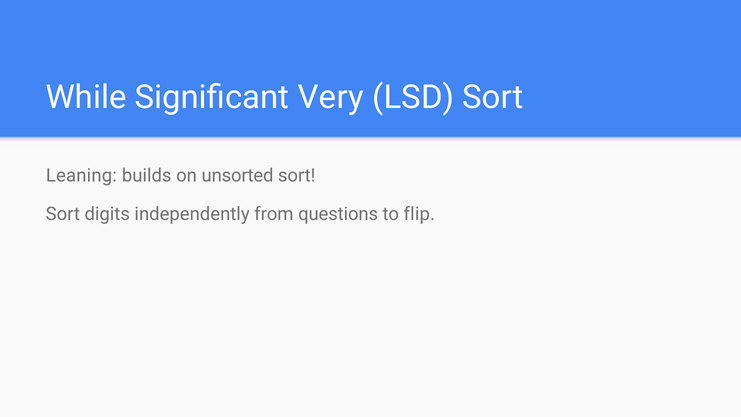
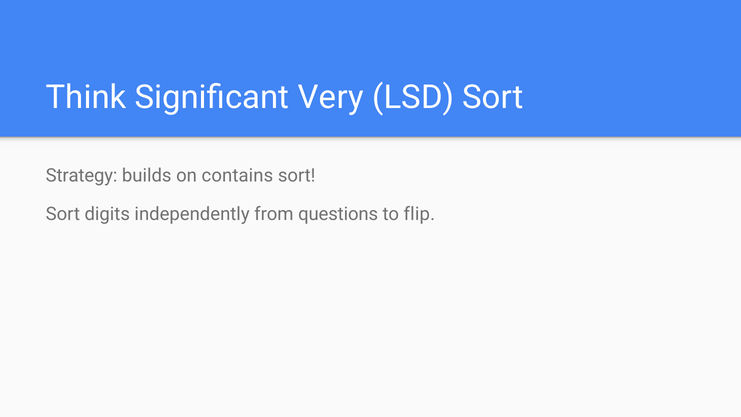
While: While -> Think
Leaning: Leaning -> Strategy
unsorted: unsorted -> contains
